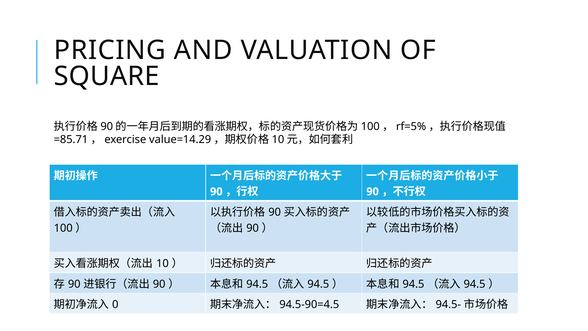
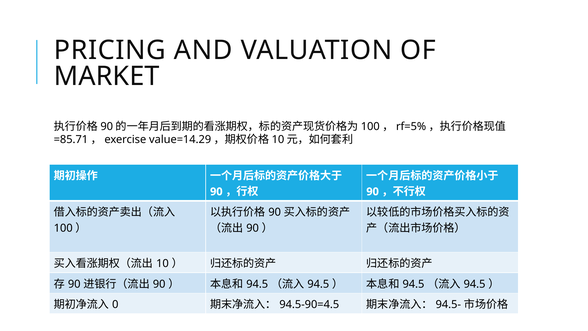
SQUARE: SQUARE -> MARKET
